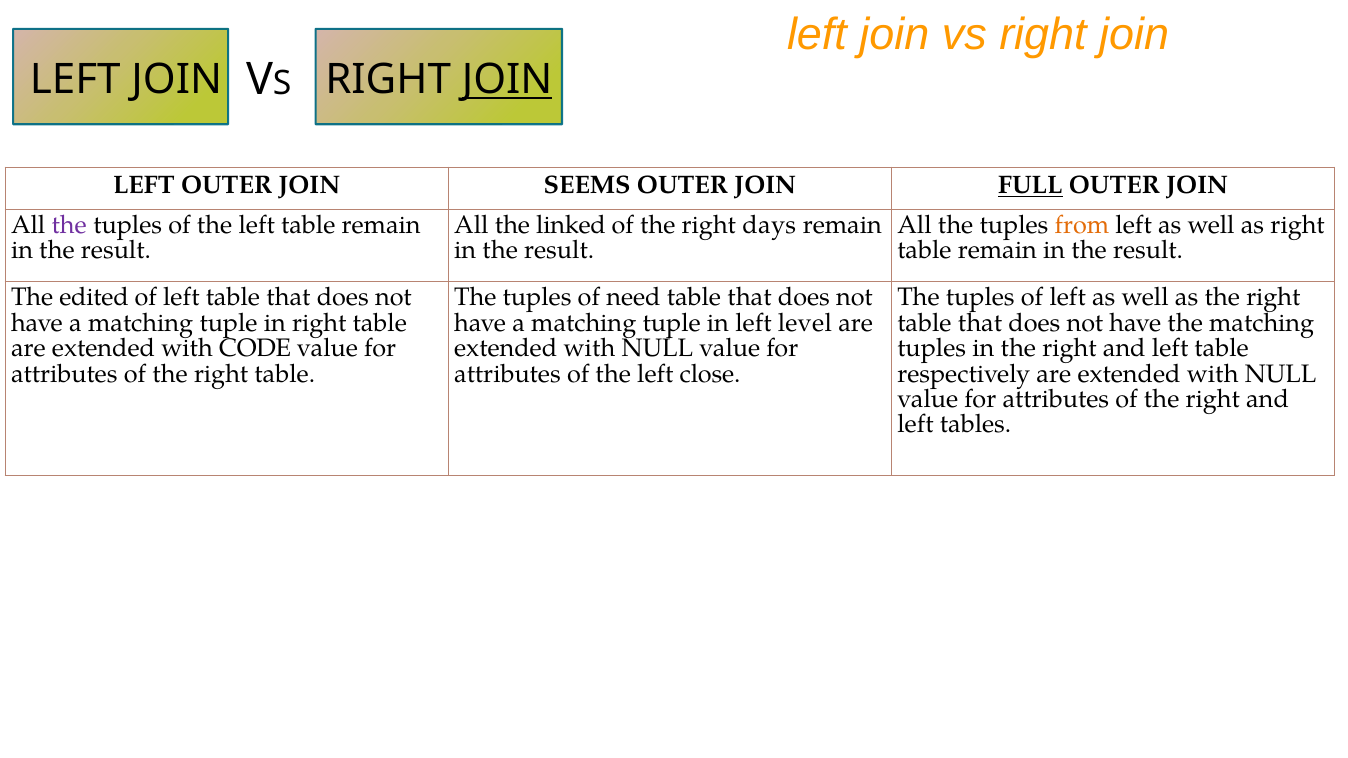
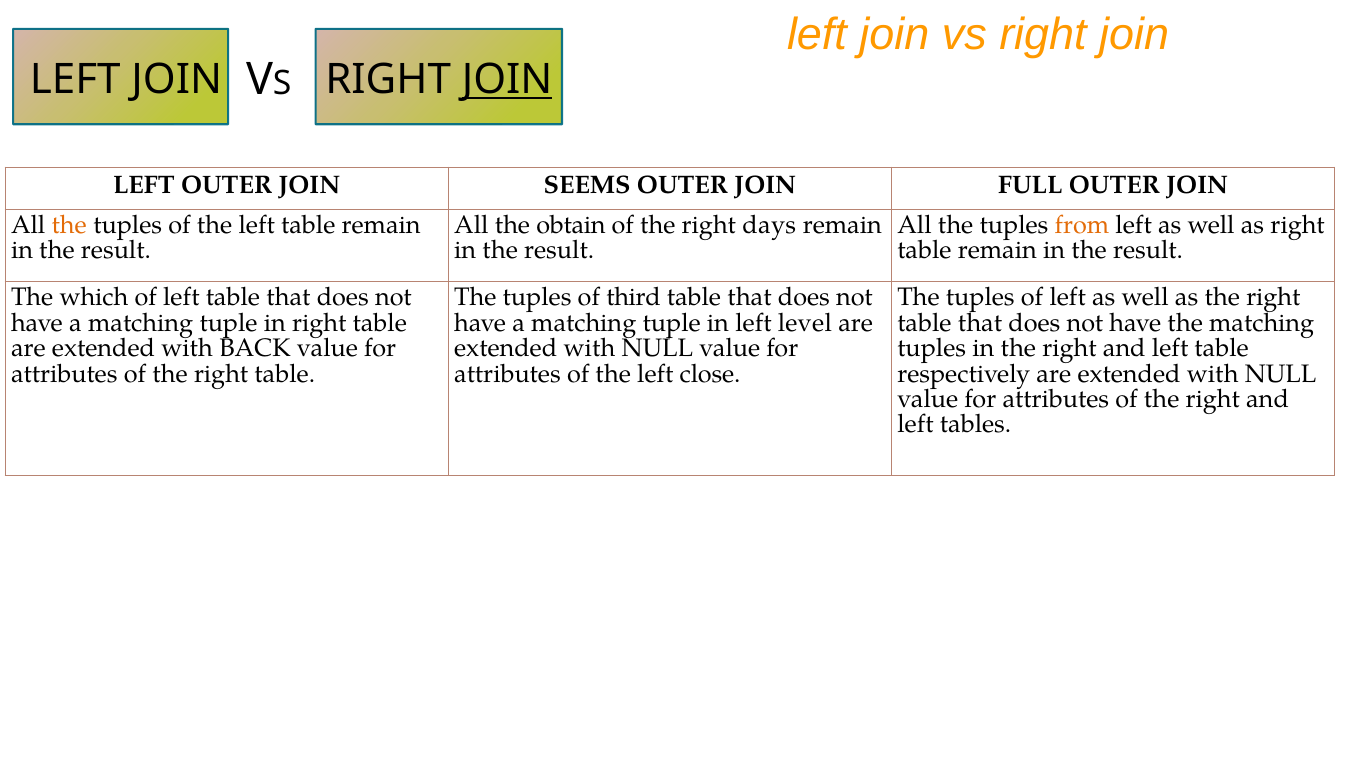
FULL underline: present -> none
the at (69, 225) colour: purple -> orange
linked: linked -> obtain
edited: edited -> which
need: need -> third
CODE: CODE -> BACK
